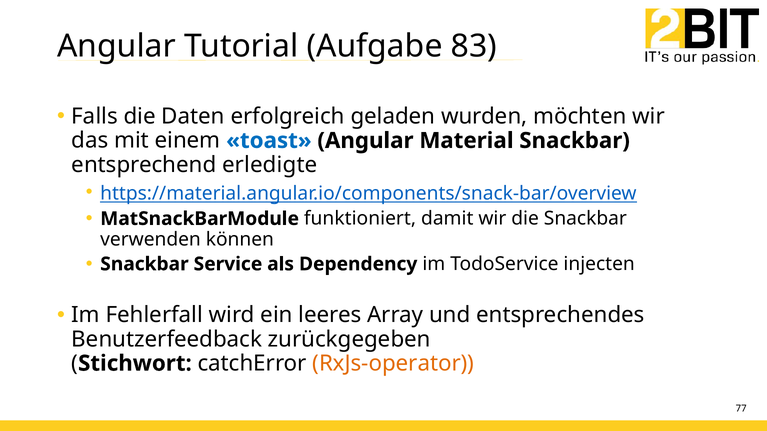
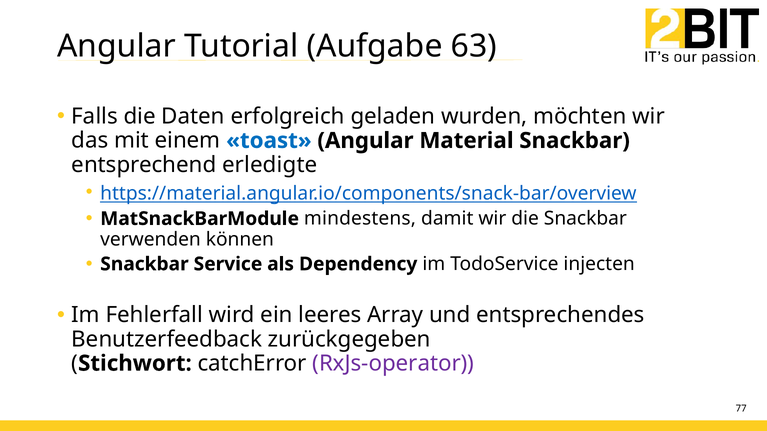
83: 83 -> 63
funktioniert: funktioniert -> mindestens
RxJs-operator colour: orange -> purple
